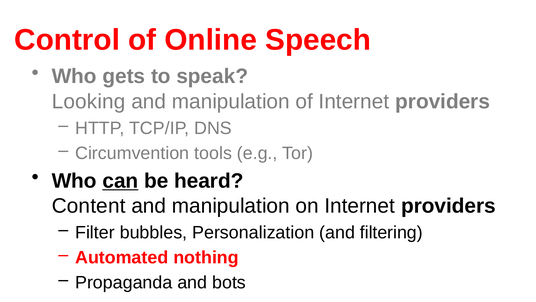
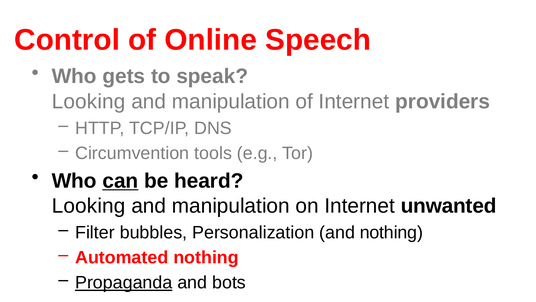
Content at (89, 206): Content -> Looking
on Internet providers: providers -> unwanted
and filtering: filtering -> nothing
Propaganda underline: none -> present
